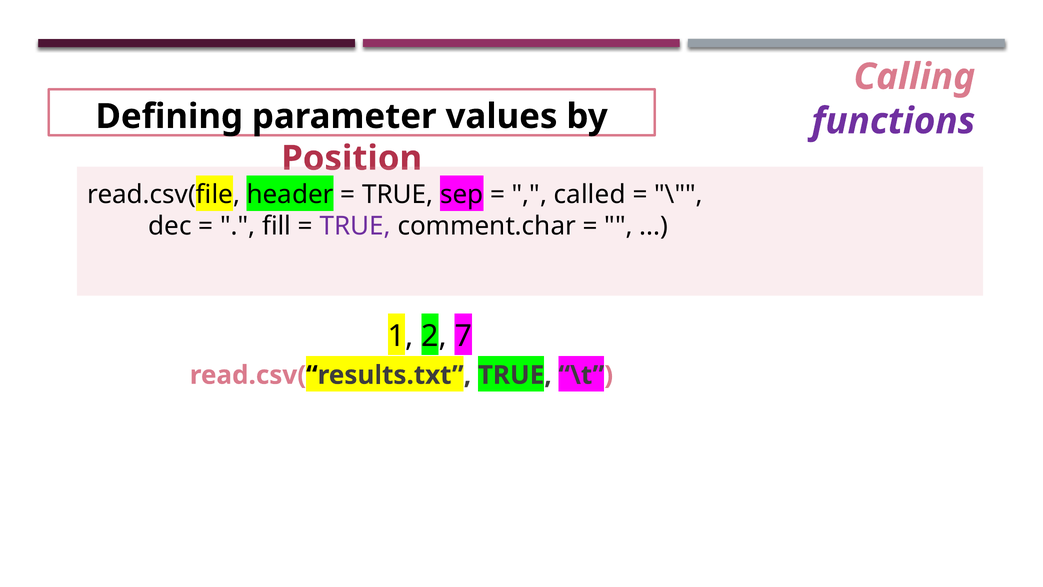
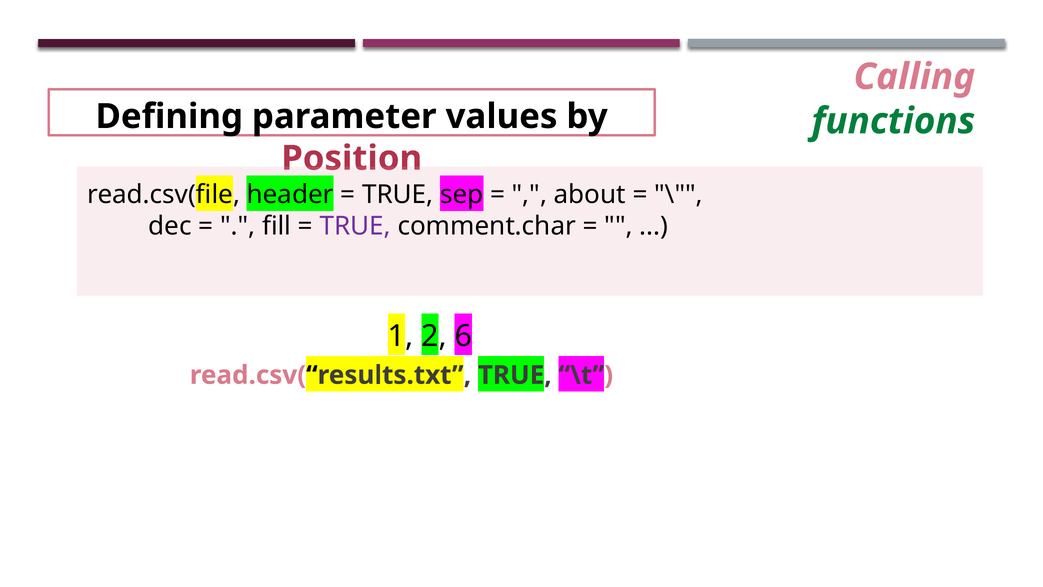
functions colour: purple -> green
called: called -> about
7: 7 -> 6
